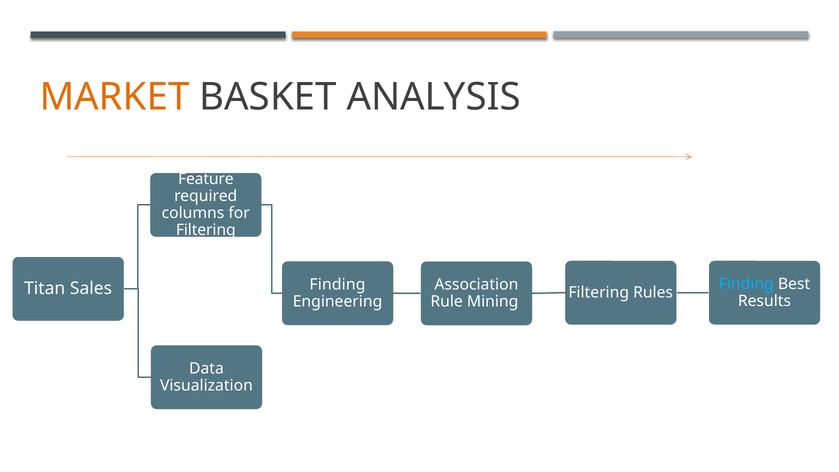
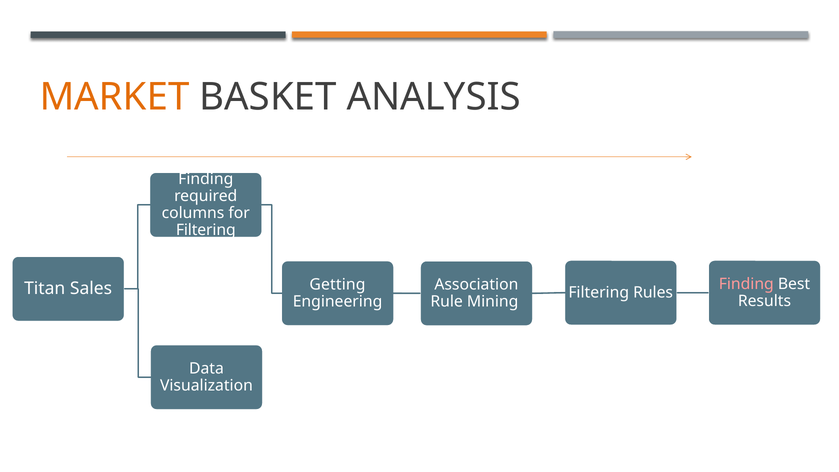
Feature at (206, 179): Feature -> Finding
Finding at (746, 284) colour: light blue -> pink
Finding at (338, 285): Finding -> Getting
